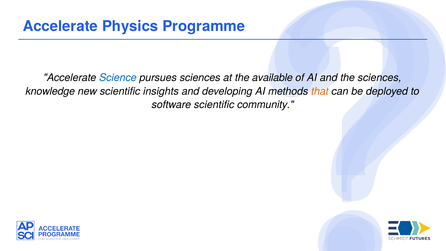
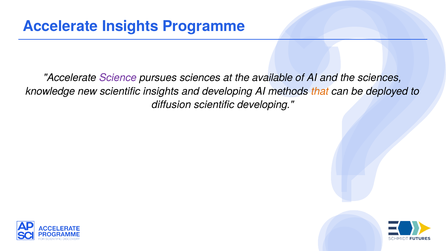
Accelerate Physics: Physics -> Insights
Science colour: blue -> purple
software: software -> diffusion
scientific community: community -> developing
